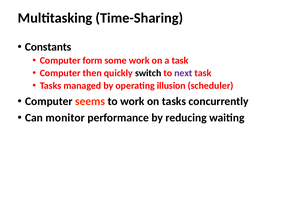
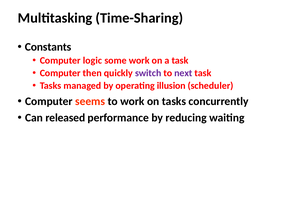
form: form -> logic
switch colour: black -> purple
monitor: monitor -> released
